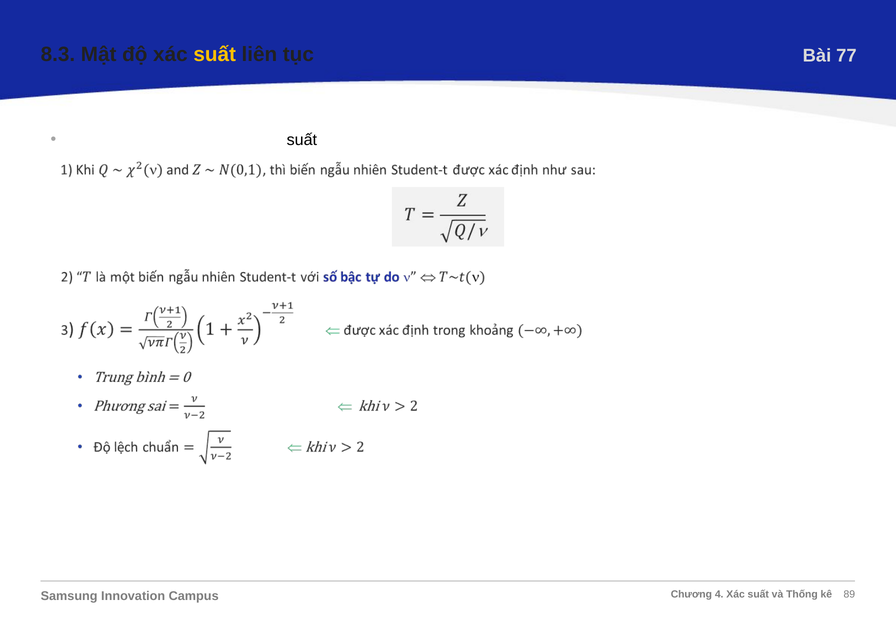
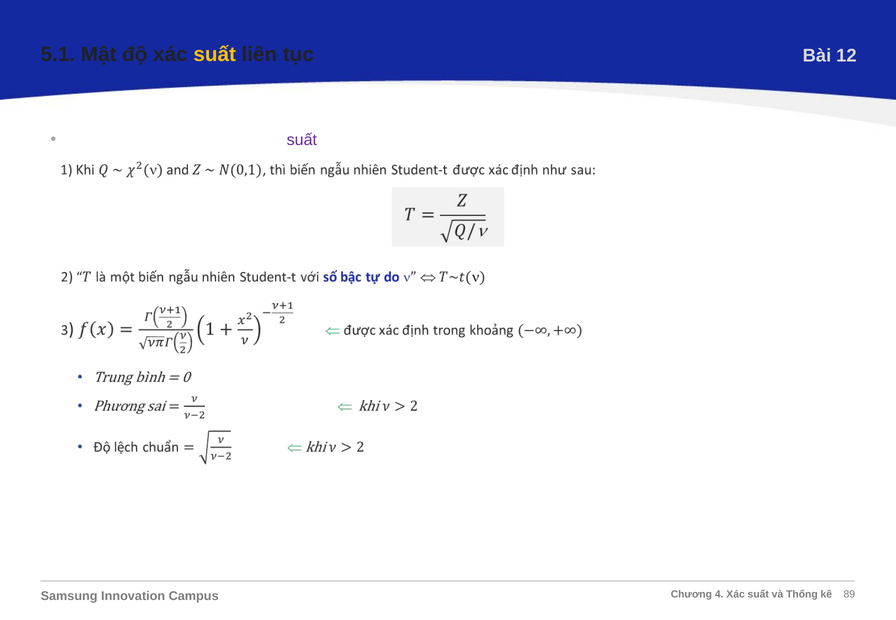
8.3: 8.3 -> 5.1
77: 77 -> 12
suất at (302, 140) colour: black -> purple
